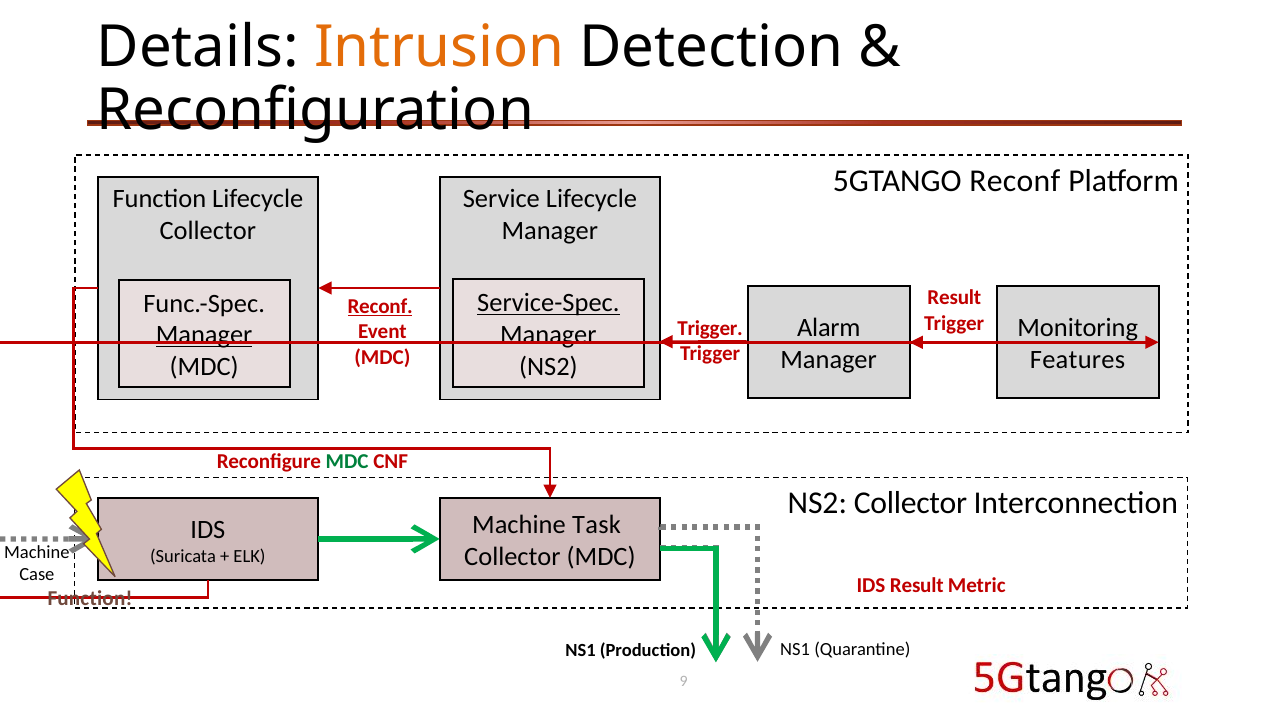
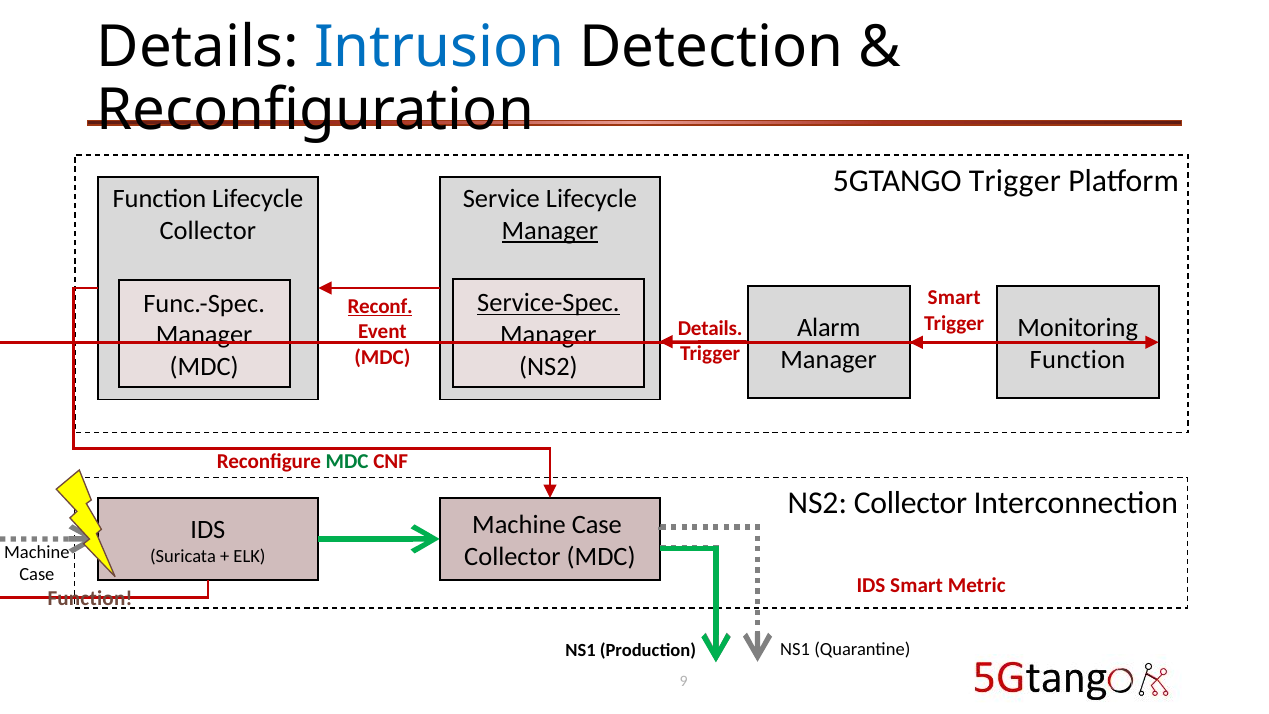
Intrusion colour: orange -> blue
5GTANGO Reconf: Reconf -> Trigger
Manager at (550, 231) underline: none -> present
Result at (954, 298): Result -> Smart
Trigger at (710, 328): Trigger -> Details
Manager at (204, 335) underline: present -> none
Features at (1078, 360): Features -> Function
Task at (597, 525): Task -> Case
IDS Result: Result -> Smart
